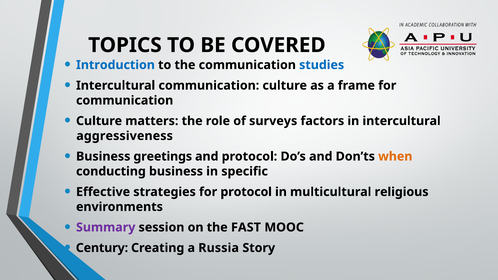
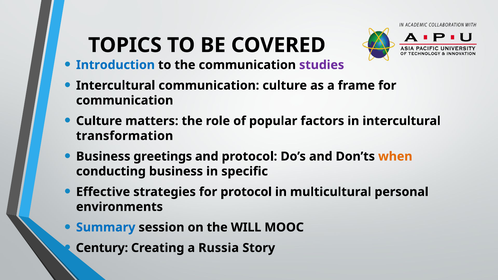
studies colour: blue -> purple
surveys: surveys -> popular
aggressiveness: aggressiveness -> transformation
religious: religious -> personal
Summary colour: purple -> blue
FAST: FAST -> WILL
